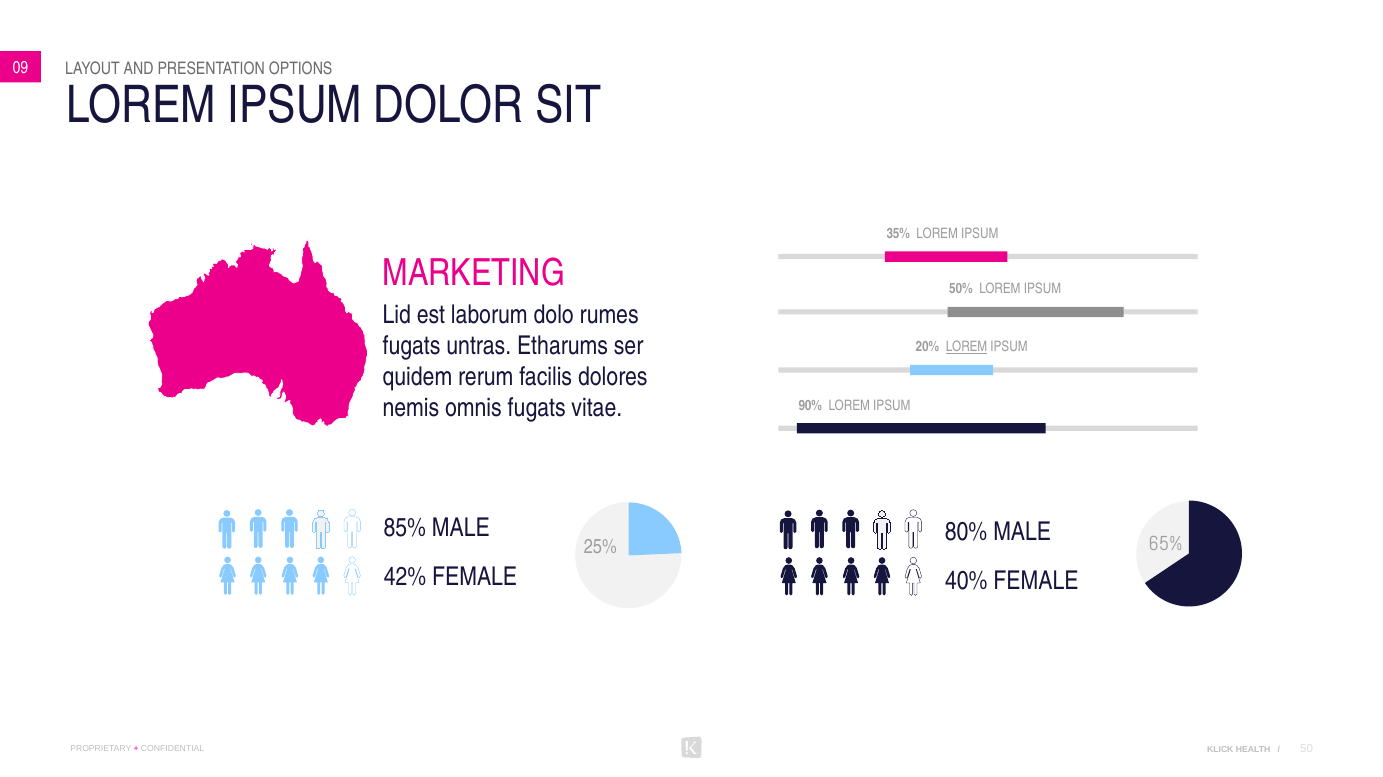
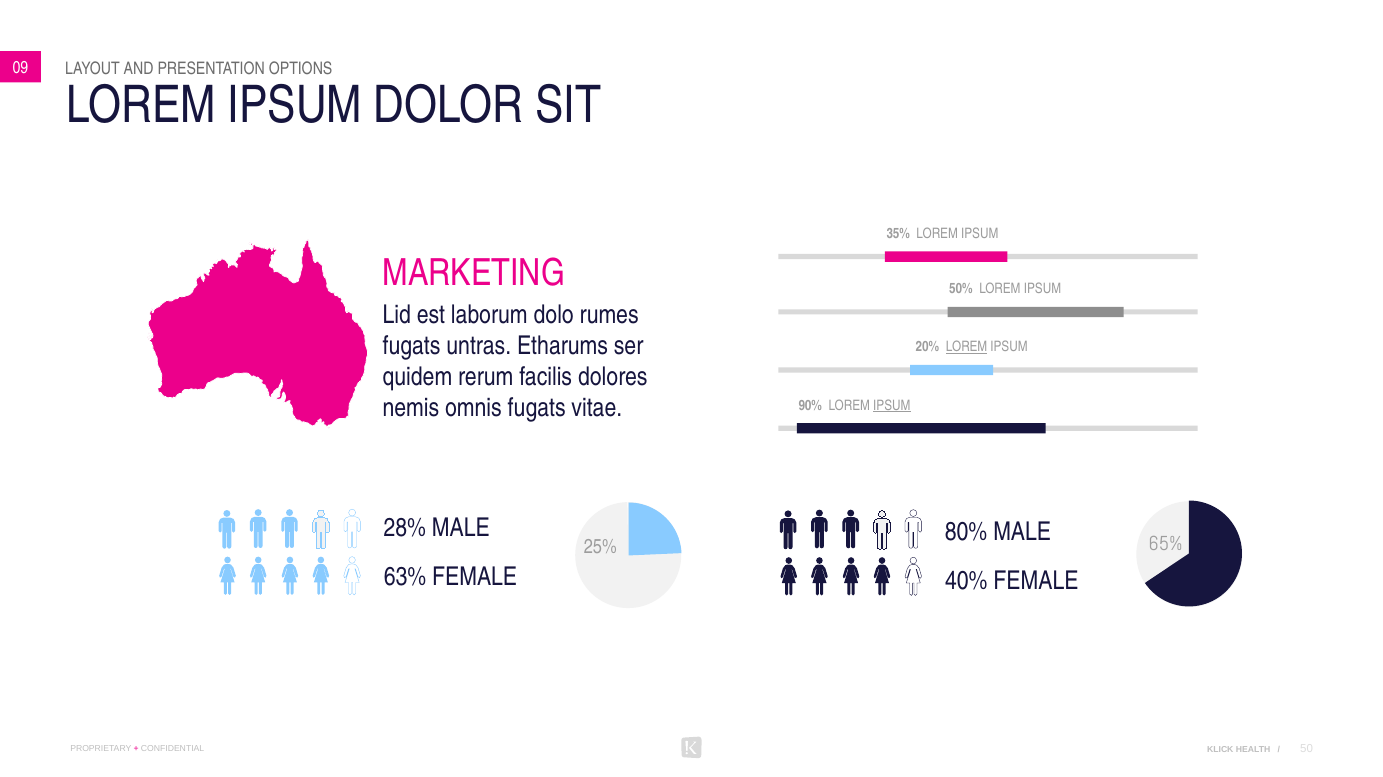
IPSUM at (892, 406) underline: none -> present
85%: 85% -> 28%
42%: 42% -> 63%
